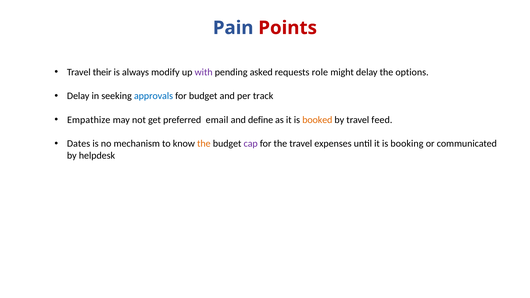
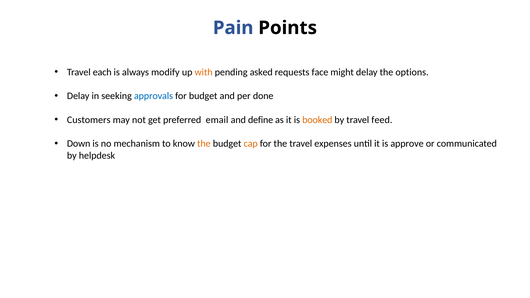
Points colour: red -> black
their: their -> each
with colour: purple -> orange
role: role -> face
track: track -> done
Empathize: Empathize -> Customers
Dates: Dates -> Down
cap colour: purple -> orange
booking: booking -> approve
